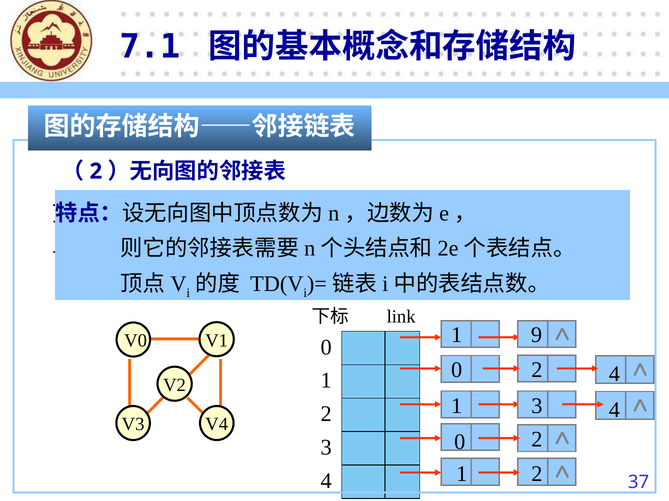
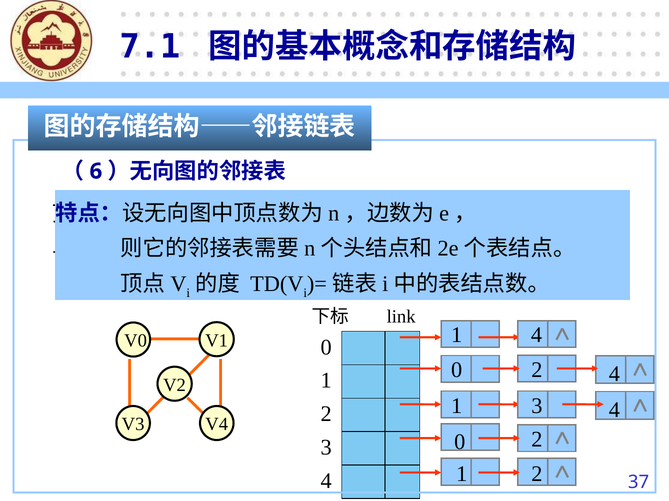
2 at (96, 172): 2 -> 6
1 9: 9 -> 4
